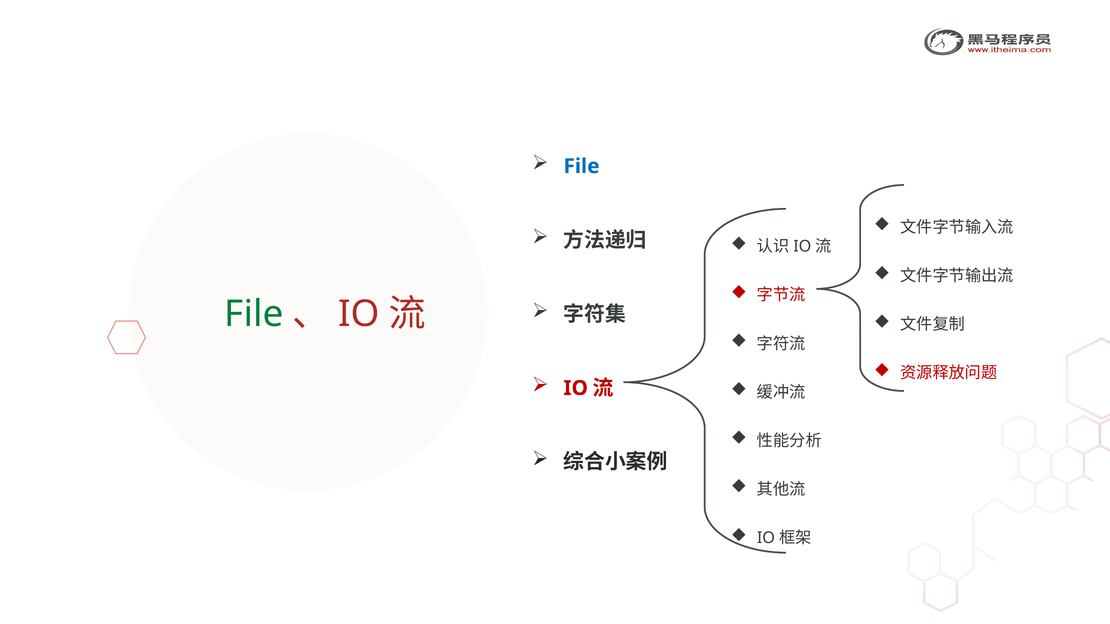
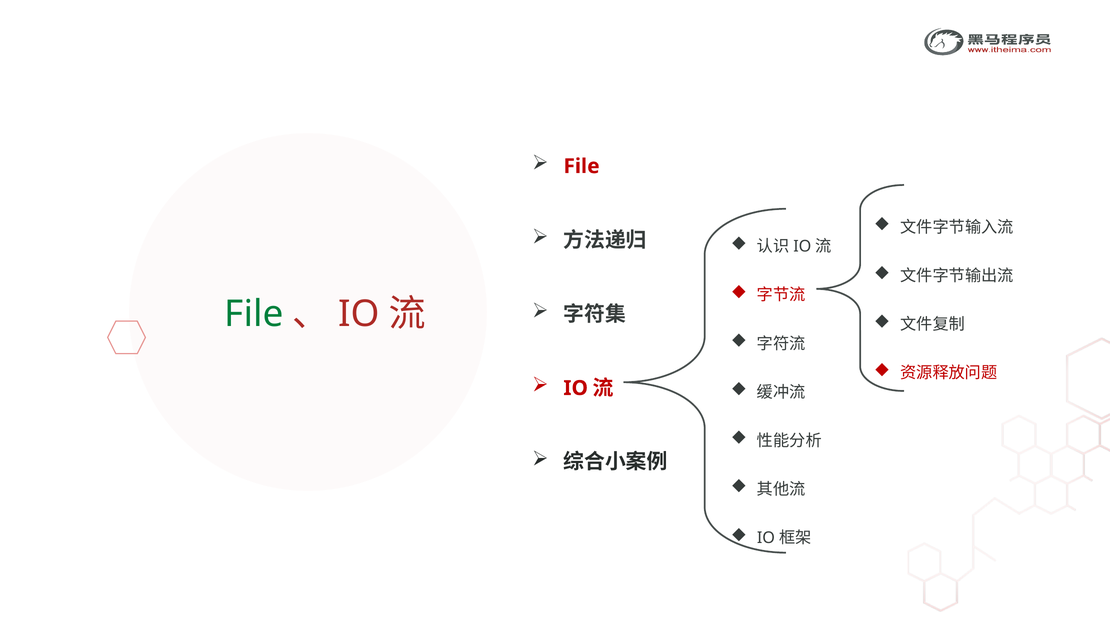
File at (582, 166) colour: blue -> red
